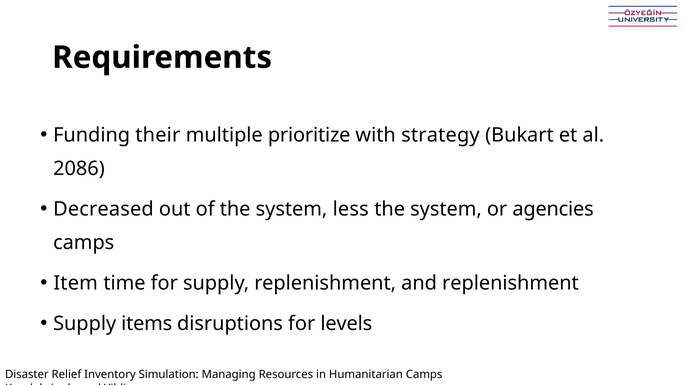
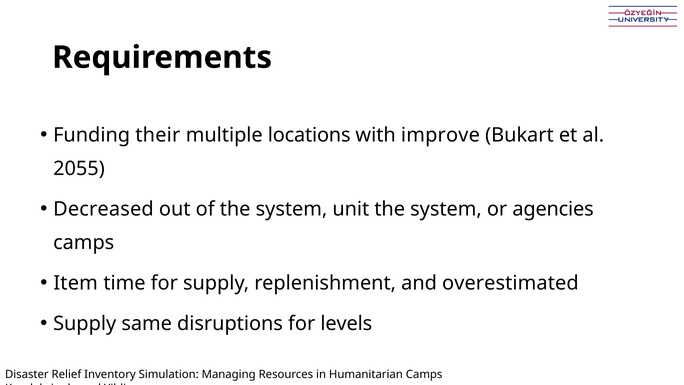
prioritize: prioritize -> locations
strategy: strategy -> improve
2086: 2086 -> 2055
less: less -> unit
and replenishment: replenishment -> overestimated
items: items -> same
